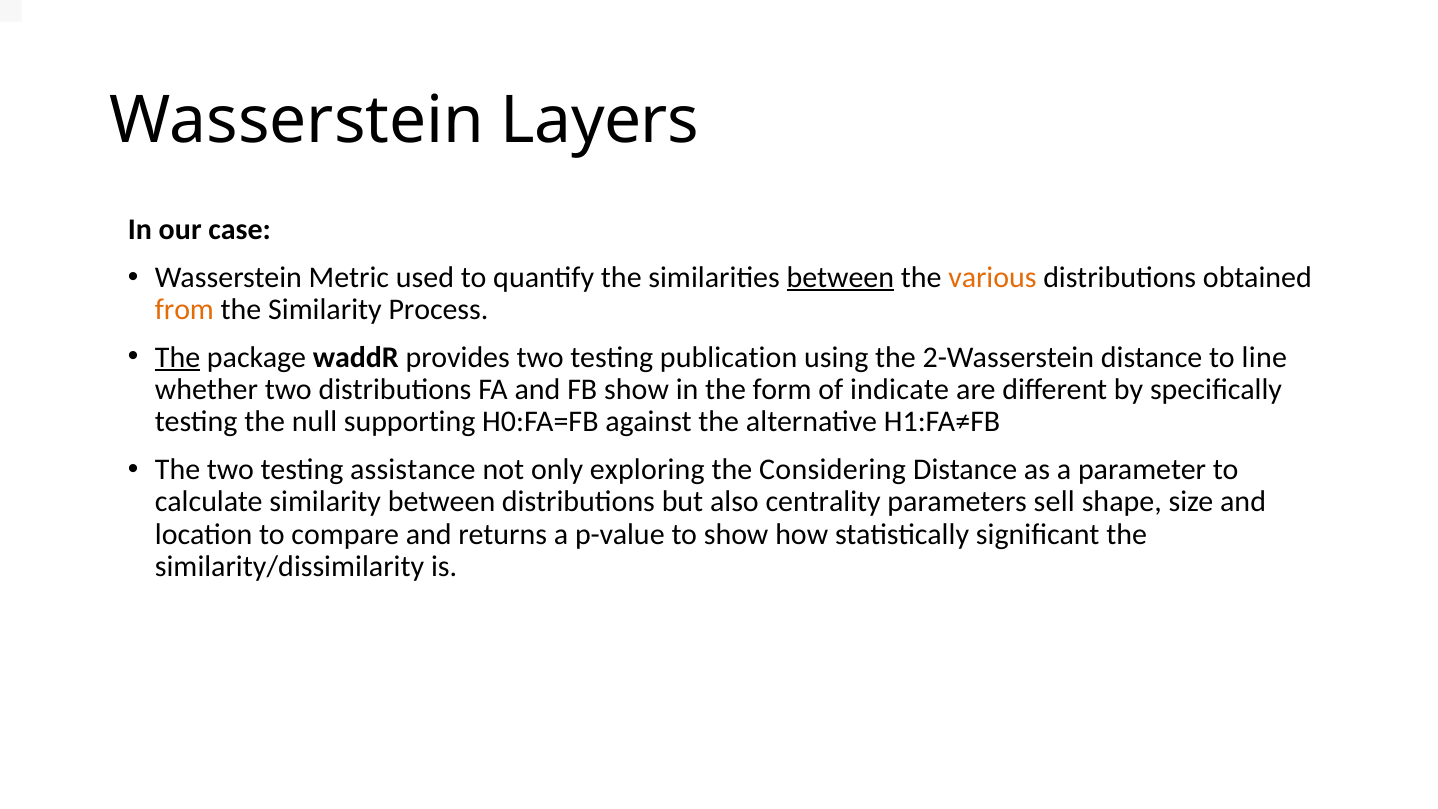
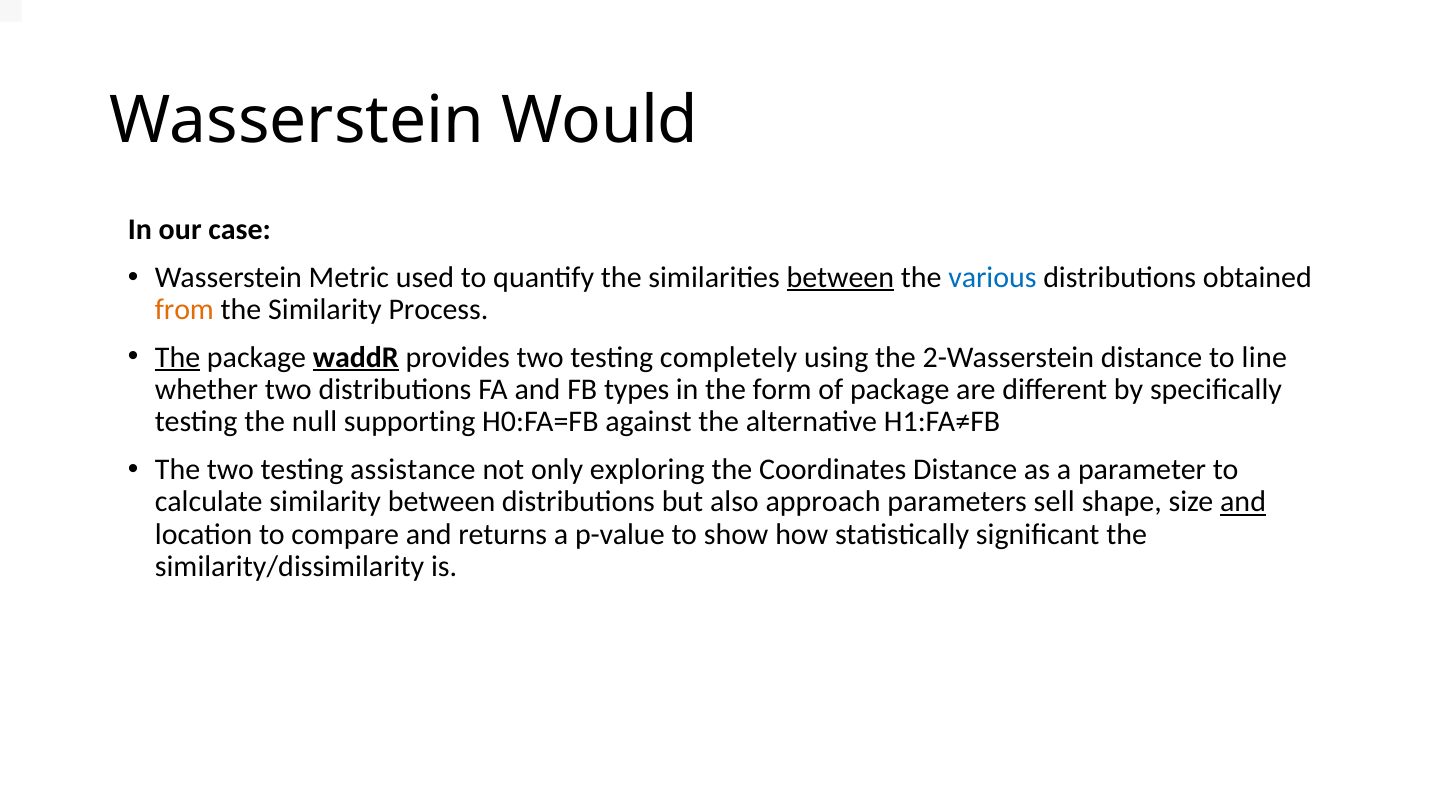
Layers: Layers -> Would
various colour: orange -> blue
waddR underline: none -> present
publication: publication -> completely
FB show: show -> types
of indicate: indicate -> package
Considering: Considering -> Coordinates
centrality: centrality -> approach
and at (1243, 502) underline: none -> present
